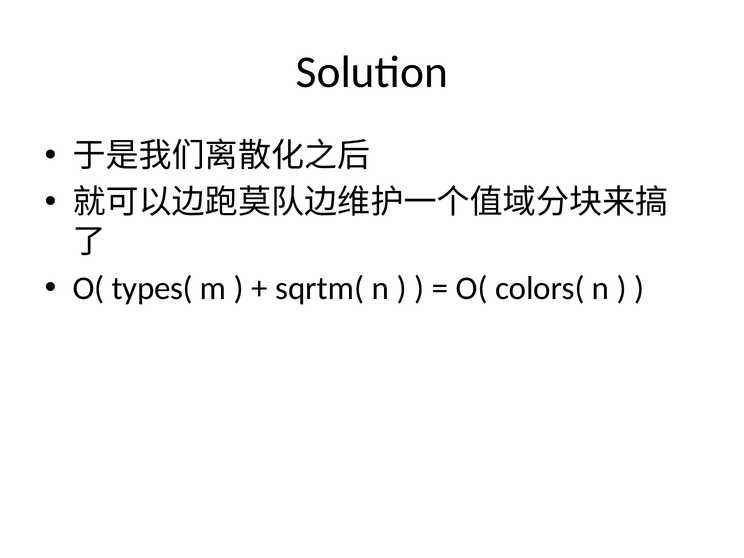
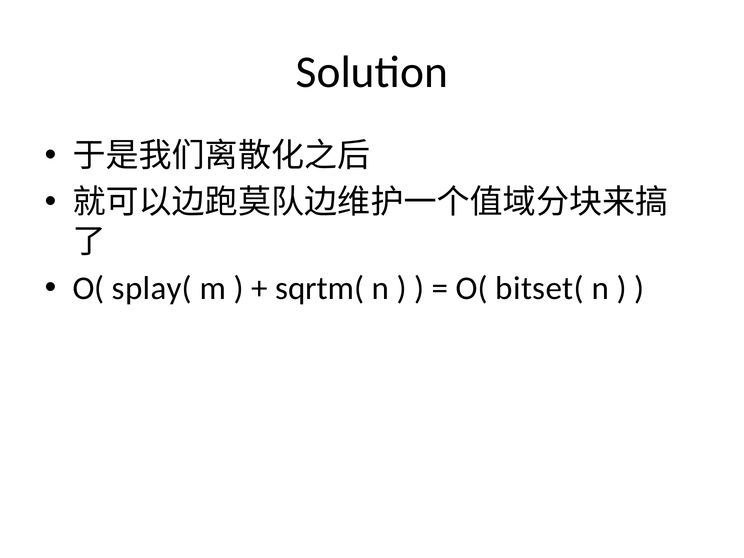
types(: types( -> splay(
colors(: colors( -> bitset(
